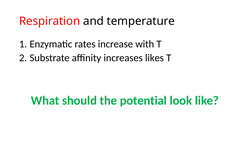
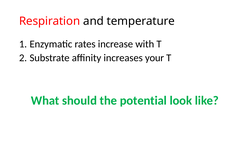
likes: likes -> your
